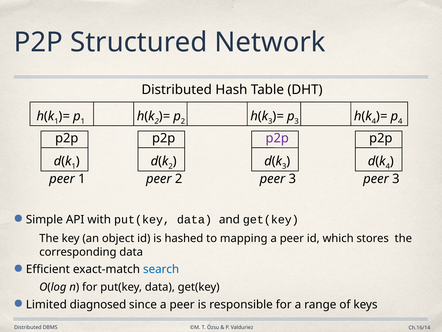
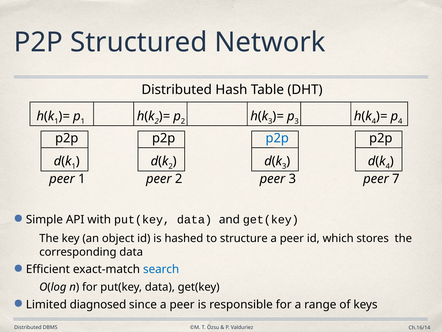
p2p at (277, 138) colour: purple -> blue
3 at (396, 179): 3 -> 7
mapping: mapping -> structure
